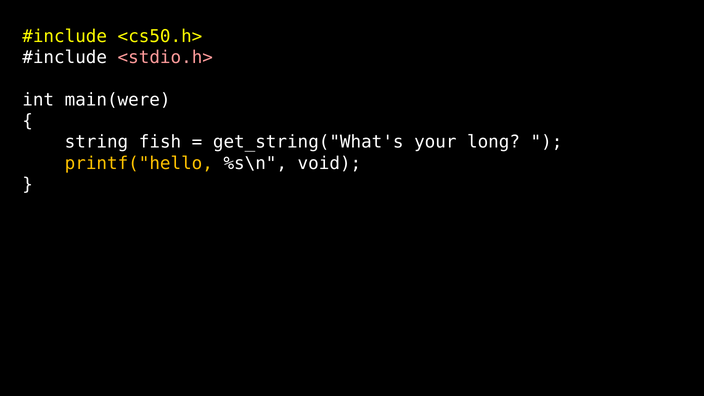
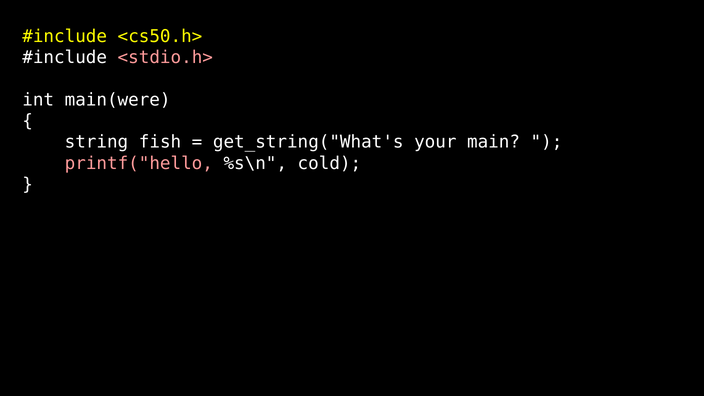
long: long -> main
printf("hello colour: yellow -> pink
void: void -> cold
